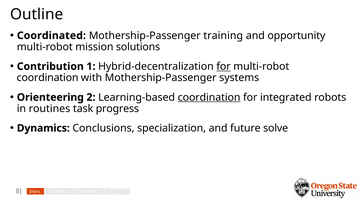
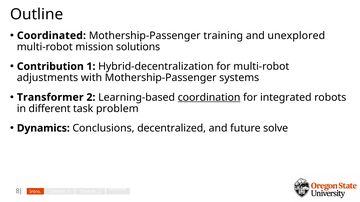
opportunity: opportunity -> unexplored
for at (224, 67) underline: present -> none
coordination at (48, 78): coordination -> adjustments
Orienteering: Orienteering -> Transformer
routines: routines -> different
progress: progress -> problem
specialization: specialization -> decentralized
